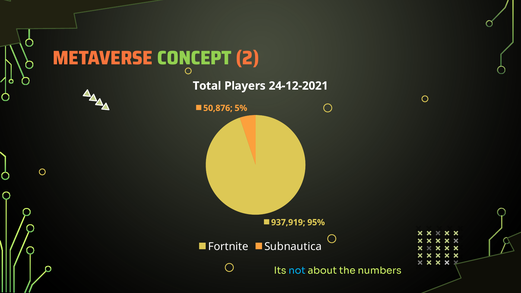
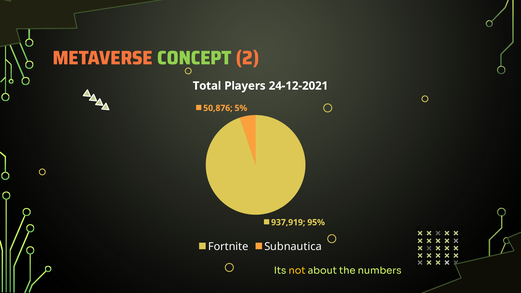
not colour: light blue -> yellow
